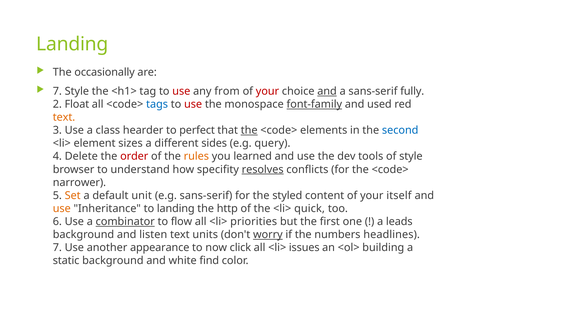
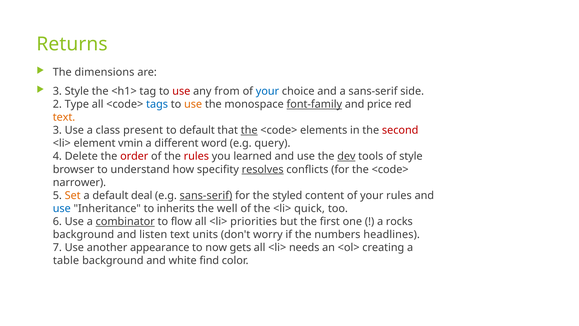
Landing at (72, 44): Landing -> Returns
occasionally: occasionally -> dimensions
7 at (57, 91): 7 -> 3
your at (267, 91) colour: red -> blue
and at (327, 91) underline: present -> none
fully: fully -> side
Float: Float -> Type
use at (193, 104) colour: red -> orange
used: used -> price
hearder: hearder -> present
to perfect: perfect -> default
second colour: blue -> red
sizes: sizes -> vmin
sides: sides -> word
rules at (196, 156) colour: orange -> red
dev underline: none -> present
unit: unit -> deal
sans-serif at (206, 195) underline: none -> present
your itself: itself -> rules
use at (62, 208) colour: orange -> blue
to landing: landing -> inherits
http: http -> well
leads: leads -> rocks
worry underline: present -> none
click: click -> gets
issues: issues -> needs
building: building -> creating
static: static -> table
